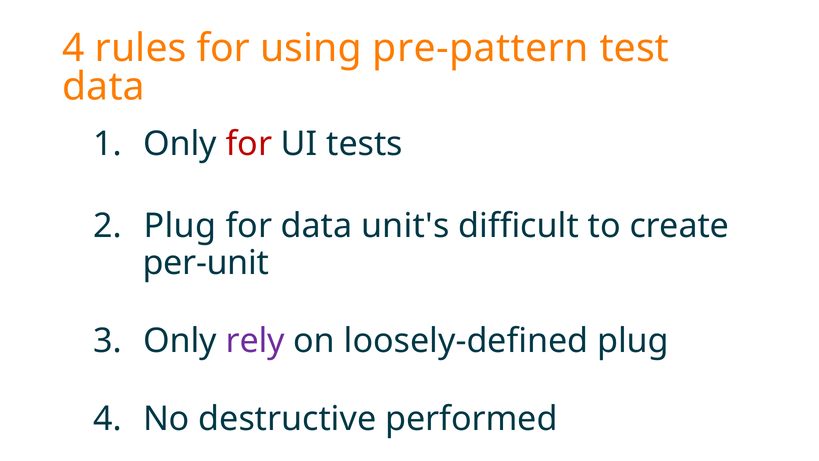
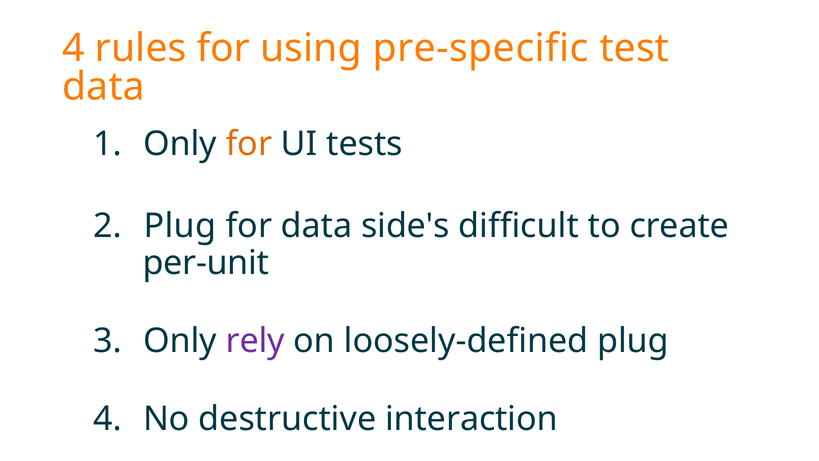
pre-pattern: pre-pattern -> pre-specific
for at (249, 144) colour: red -> orange
unit's: unit's -> side's
performed: performed -> interaction
